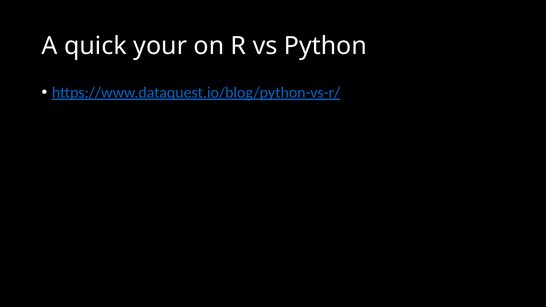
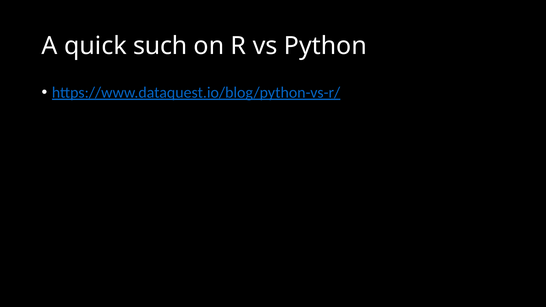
your: your -> such
